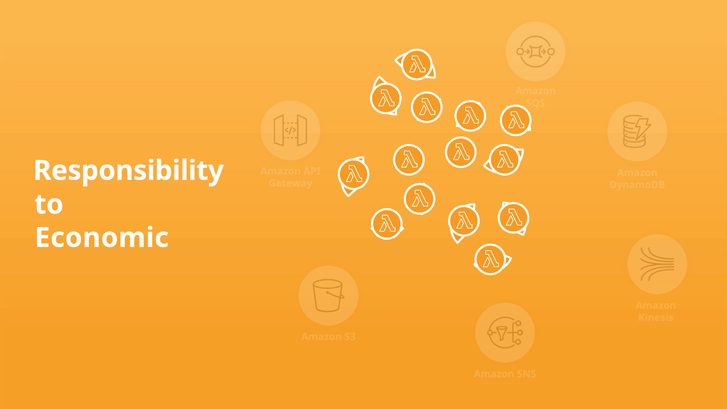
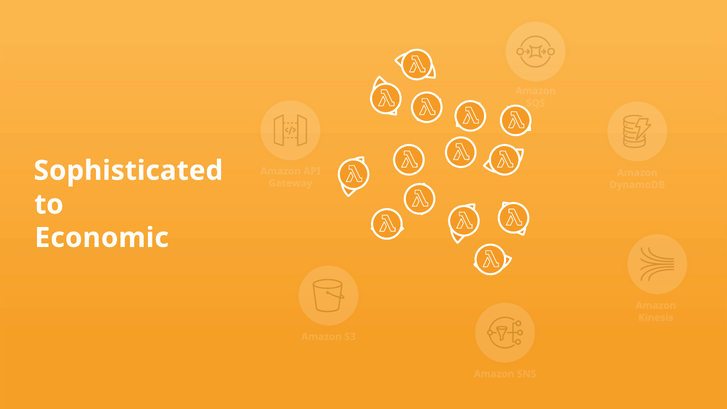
Responsibility: Responsibility -> Sophisticated
